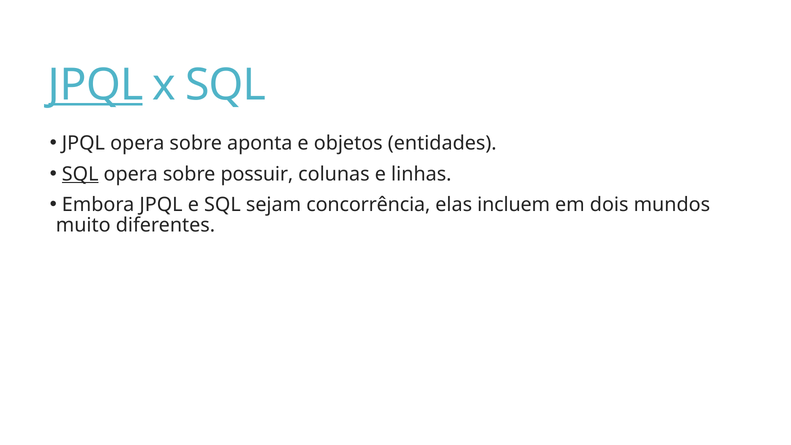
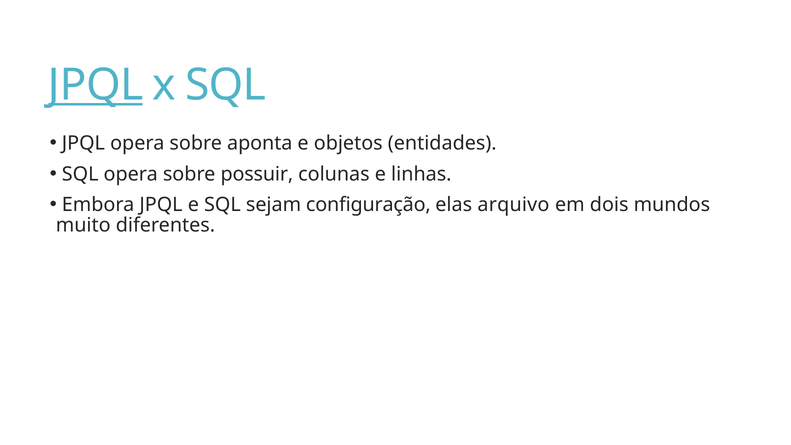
SQL at (80, 174) underline: present -> none
concorrência: concorrência -> configuração
incluem: incluem -> arquivo
